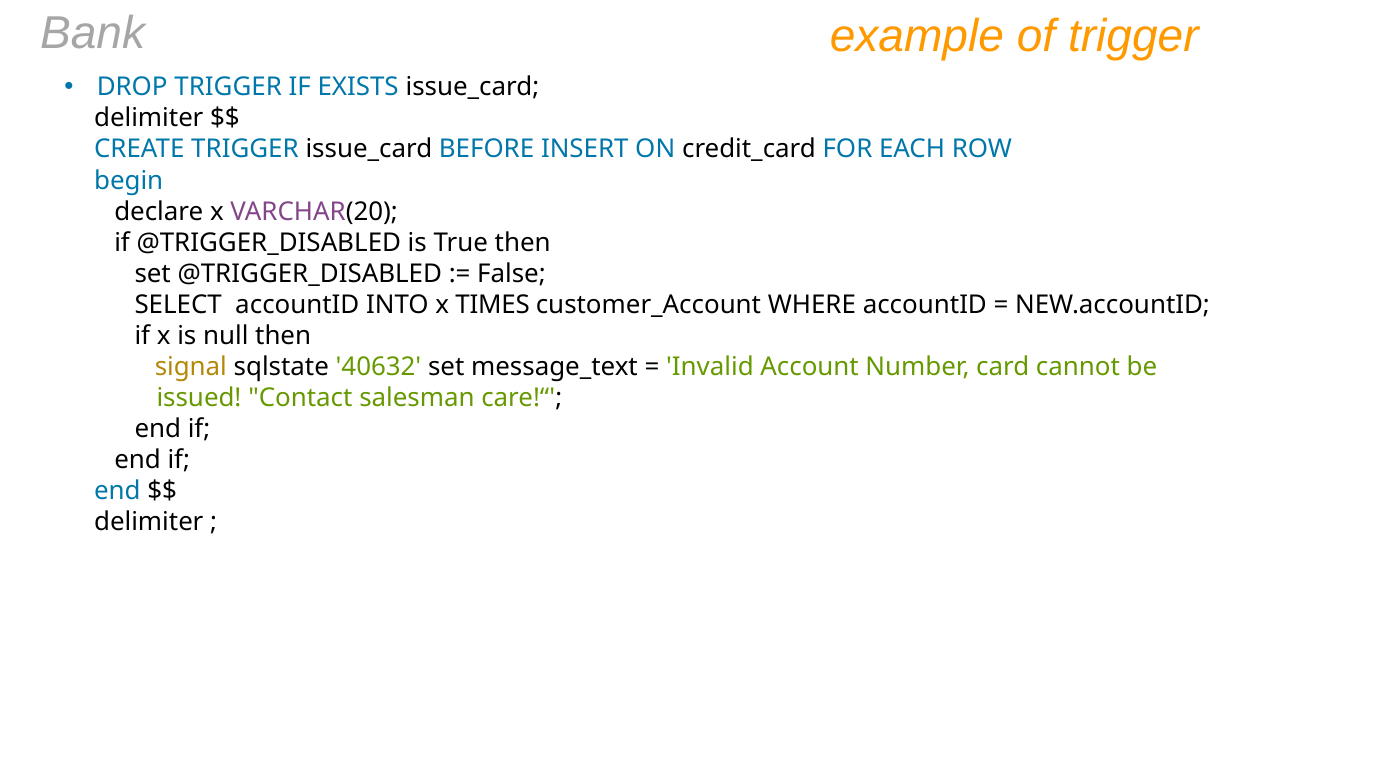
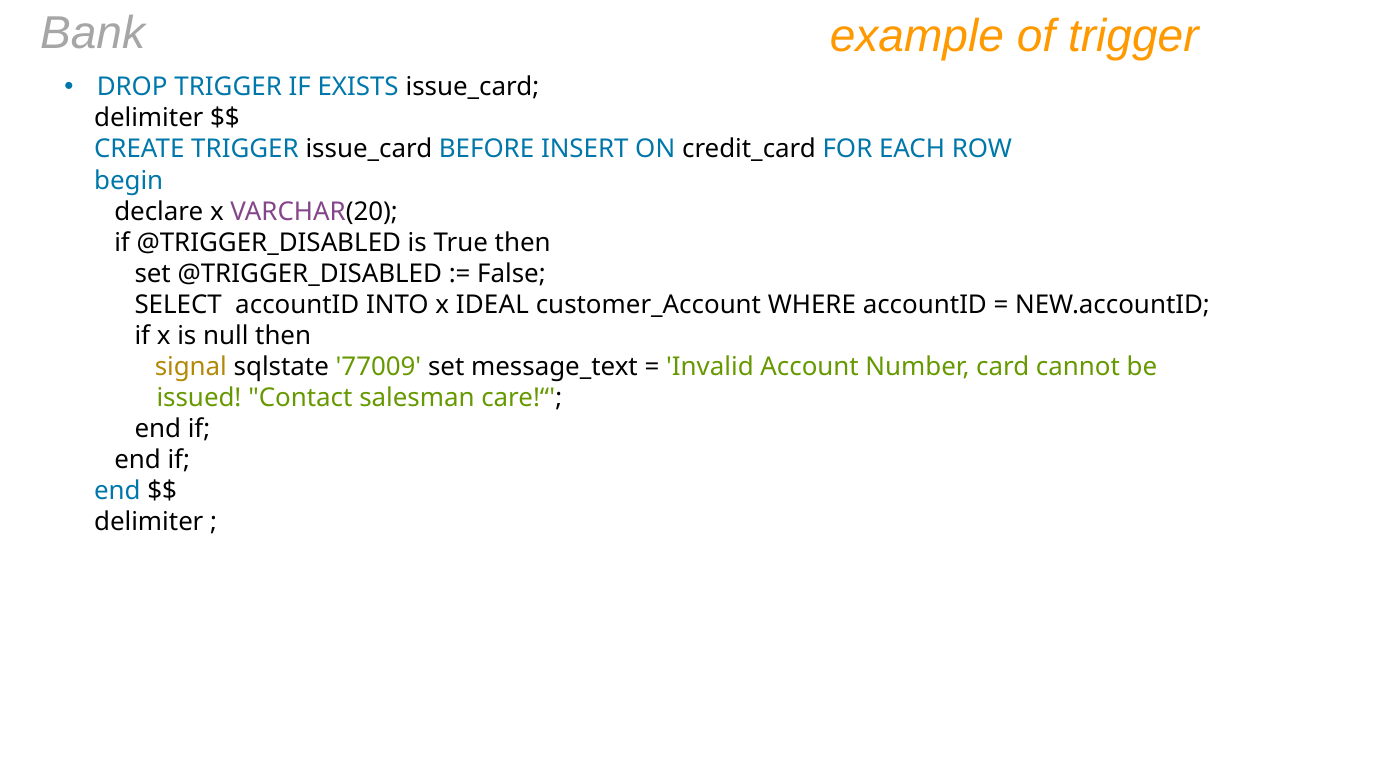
TIMES: TIMES -> IDEAL
40632: 40632 -> 77009
